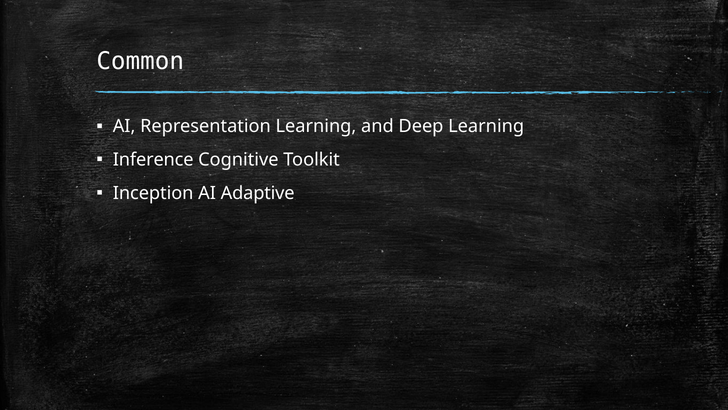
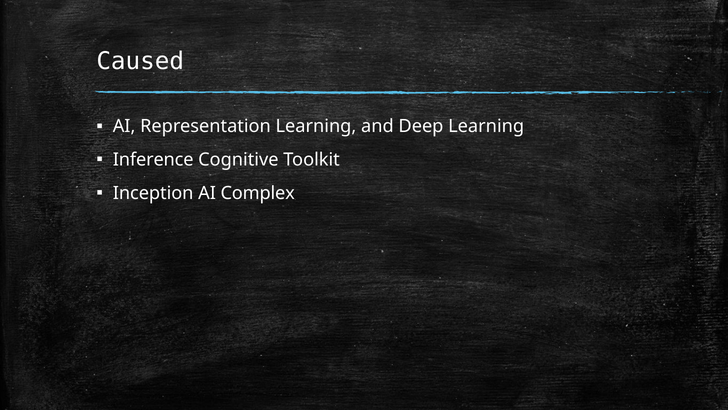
Common: Common -> Caused
Adaptive: Adaptive -> Complex
